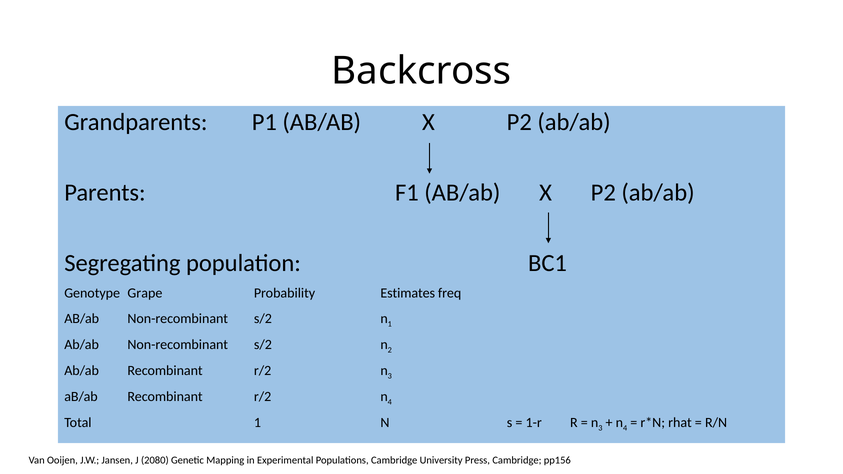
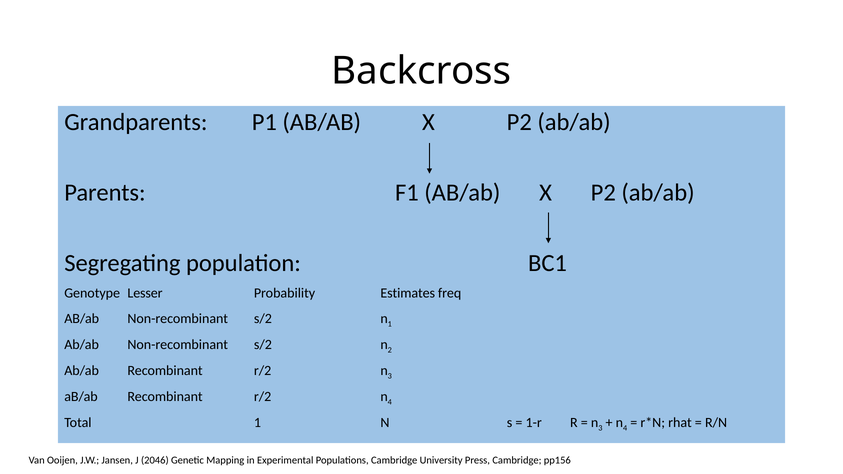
Grape: Grape -> Lesser
2080: 2080 -> 2046
